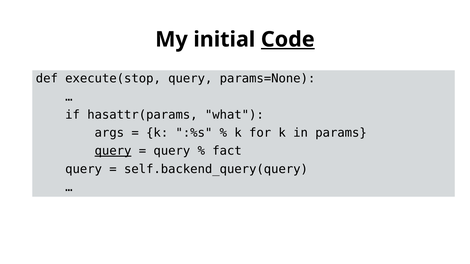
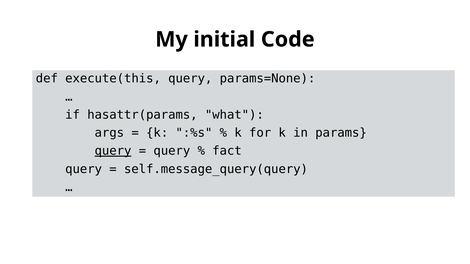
Code underline: present -> none
execute(stop: execute(stop -> execute(this
self.backend_query(query: self.backend_query(query -> self.message_query(query
